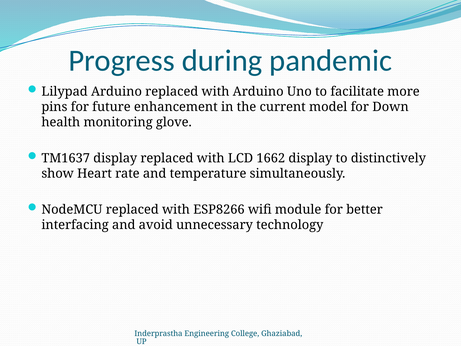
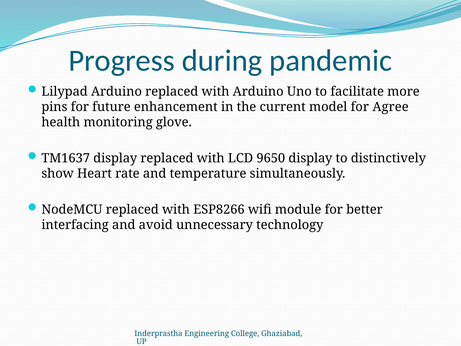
Down: Down -> Agree
1662: 1662 -> 9650
